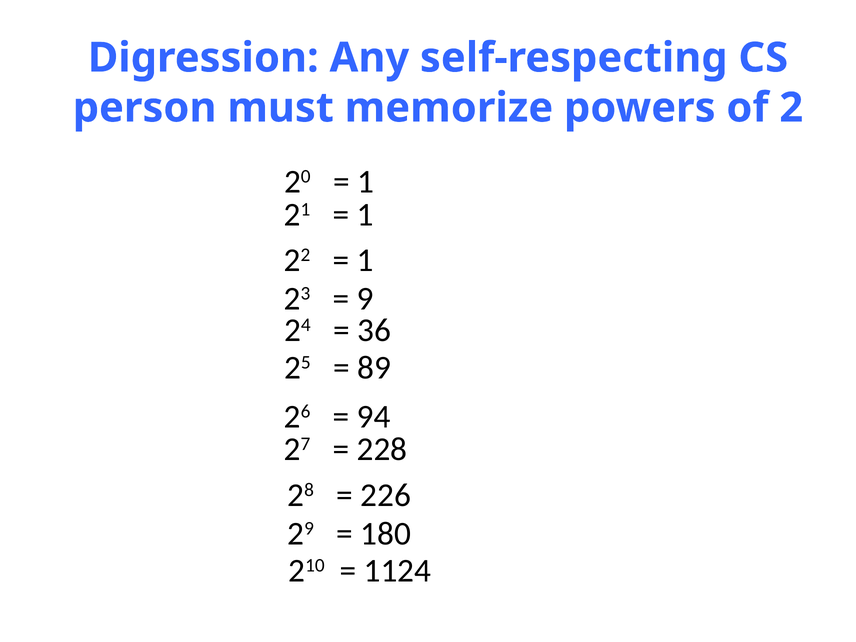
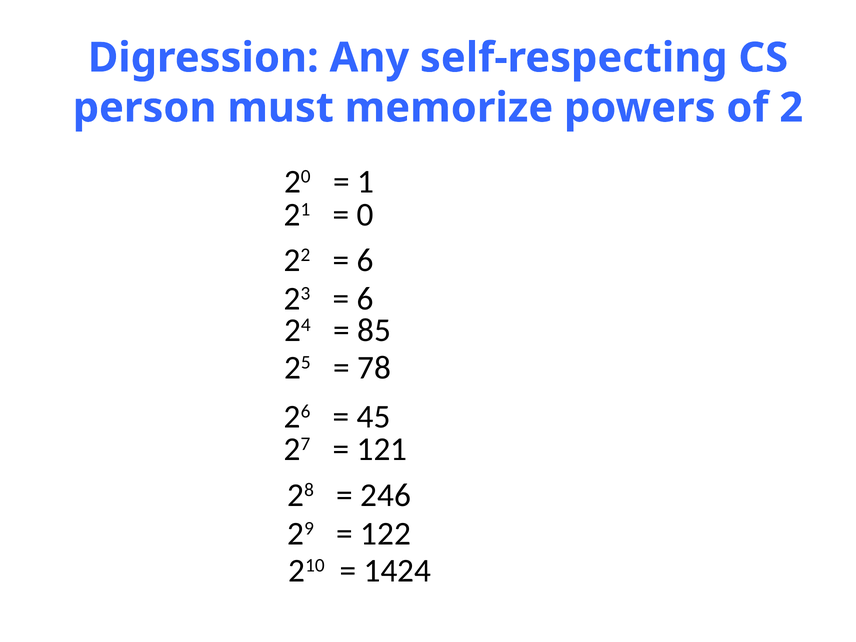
1 at (365, 215): 1 -> 0
1 at (365, 260): 1 -> 6
9 at (365, 299): 9 -> 6
36: 36 -> 85
89: 89 -> 78
94: 94 -> 45
228: 228 -> 121
226: 226 -> 246
180: 180 -> 122
1124: 1124 -> 1424
